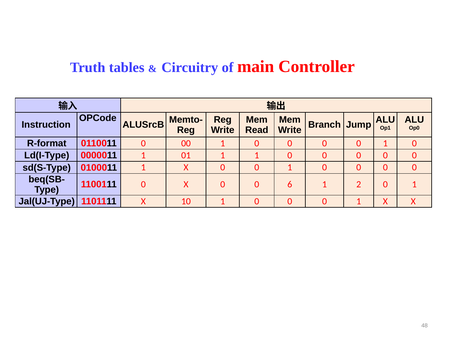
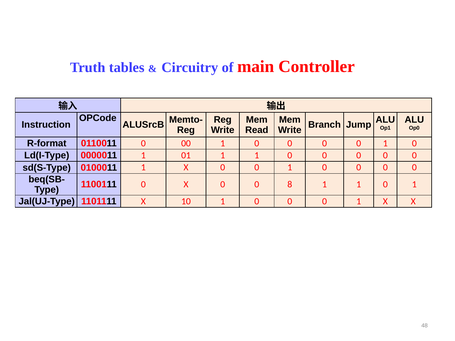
6: 6 -> 8
2 at (359, 185): 2 -> 1
